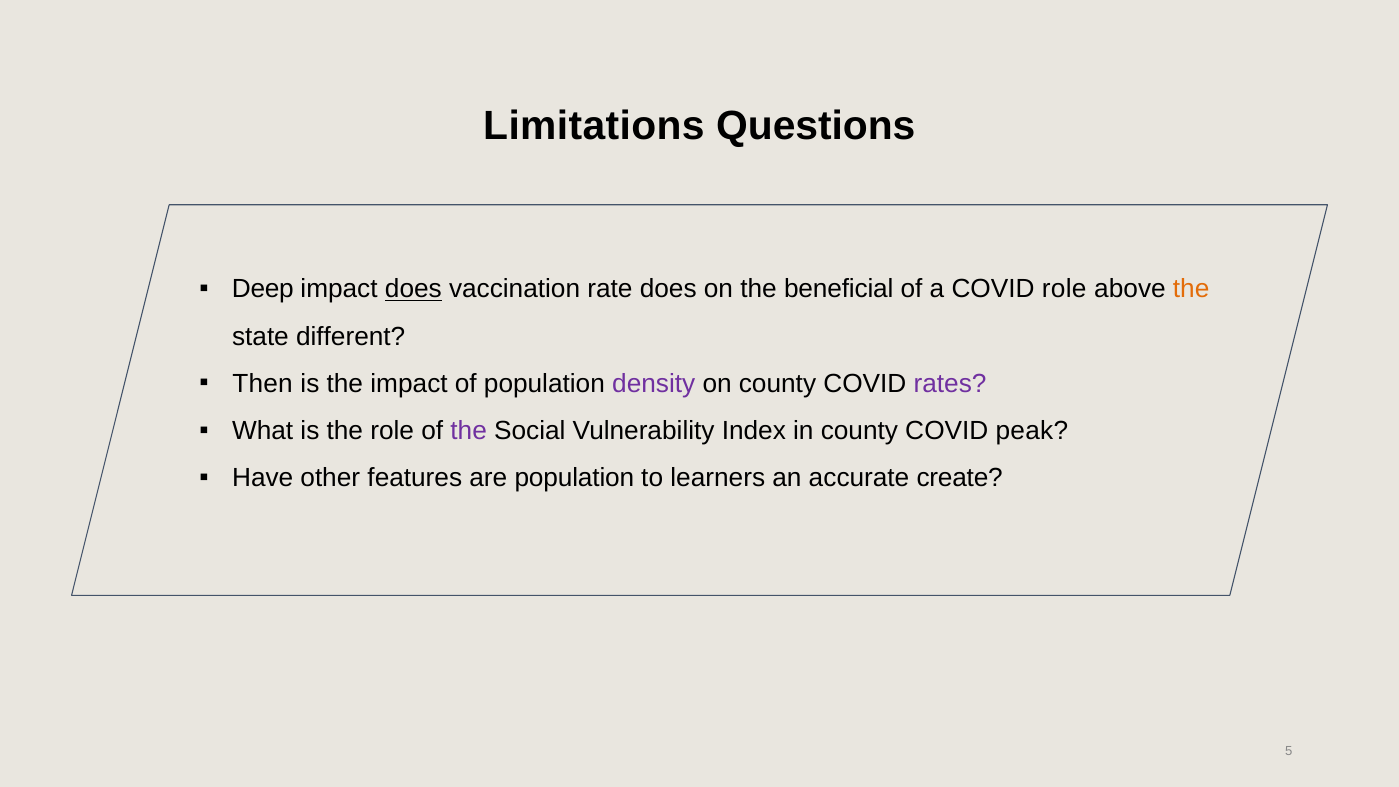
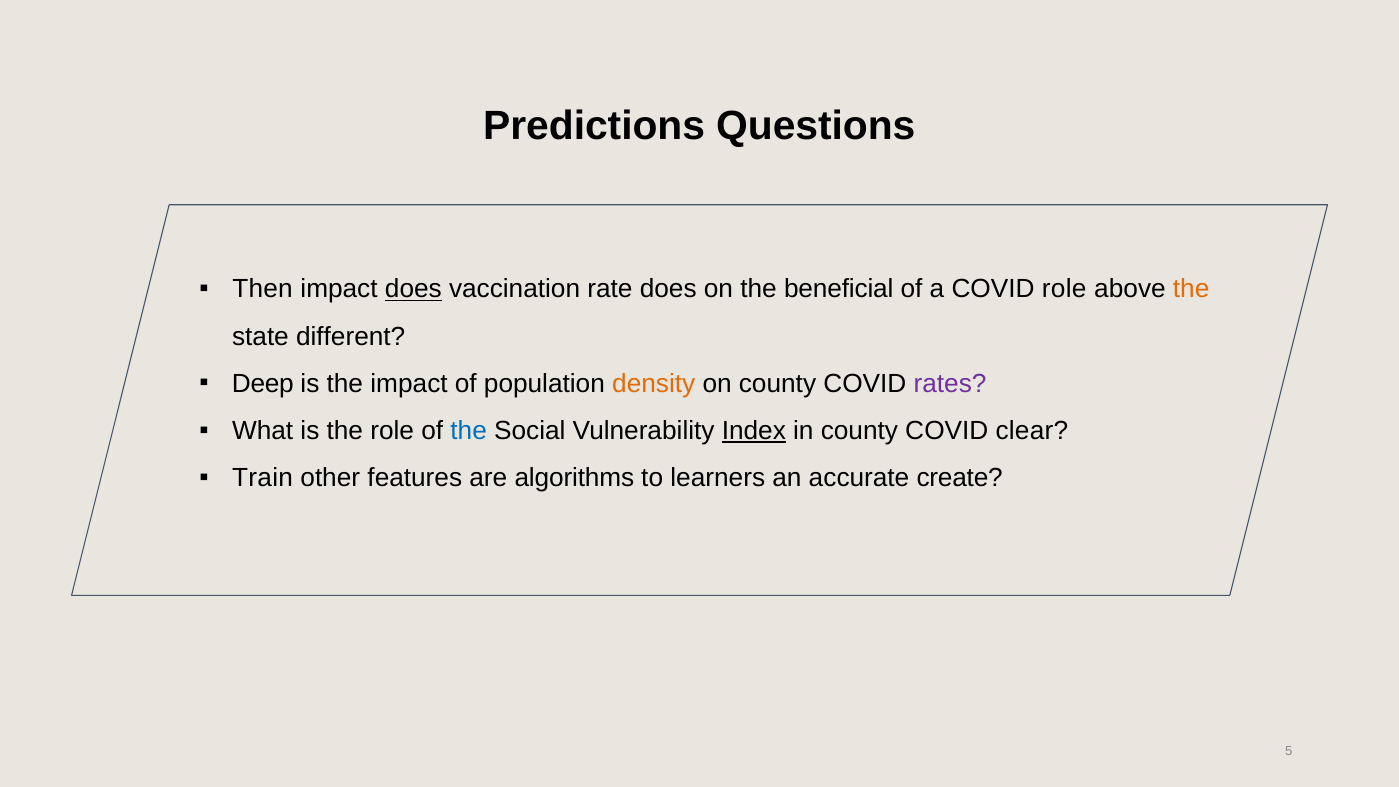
Limitations: Limitations -> Predictions
Deep: Deep -> Then
Then: Then -> Deep
density colour: purple -> orange
the at (469, 431) colour: purple -> blue
Index underline: none -> present
peak: peak -> clear
Have: Have -> Train
are population: population -> algorithms
